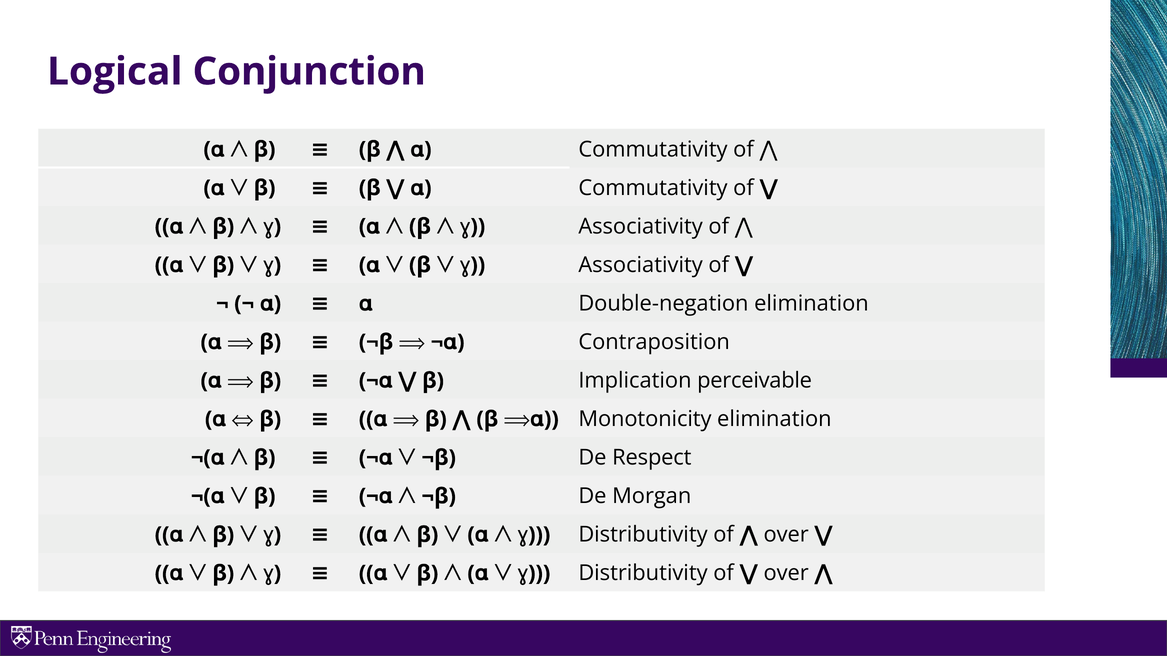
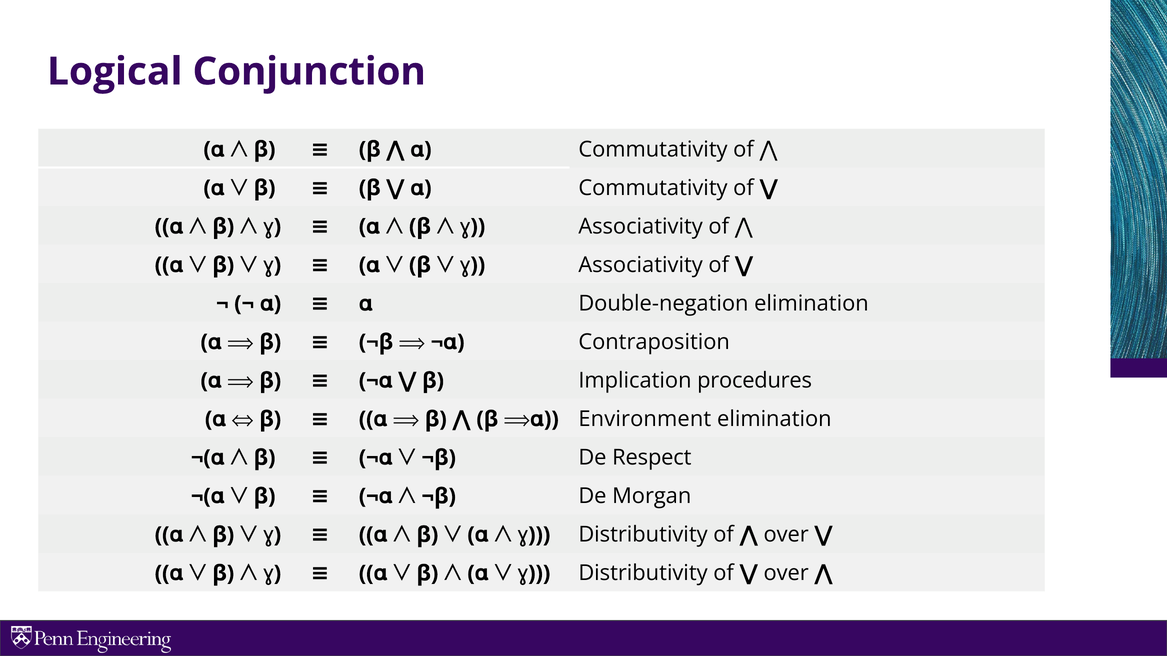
perceivable: perceivable -> procedures
Monotonicity: Monotonicity -> Environment
